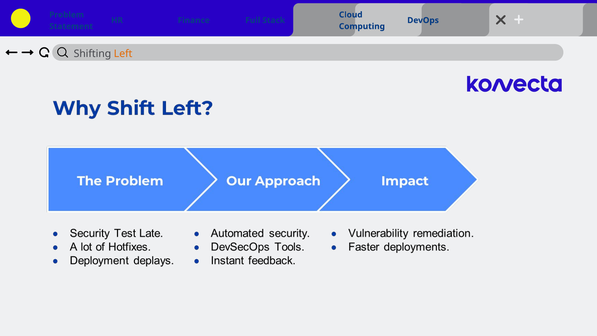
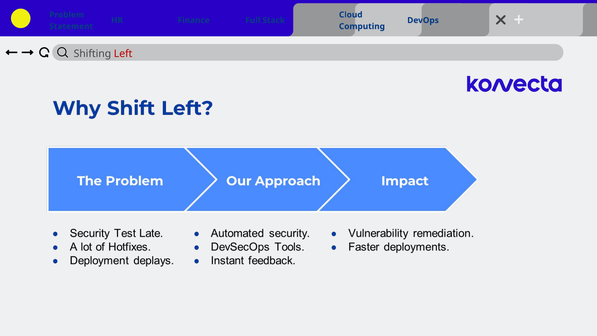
Left colour: orange -> red
